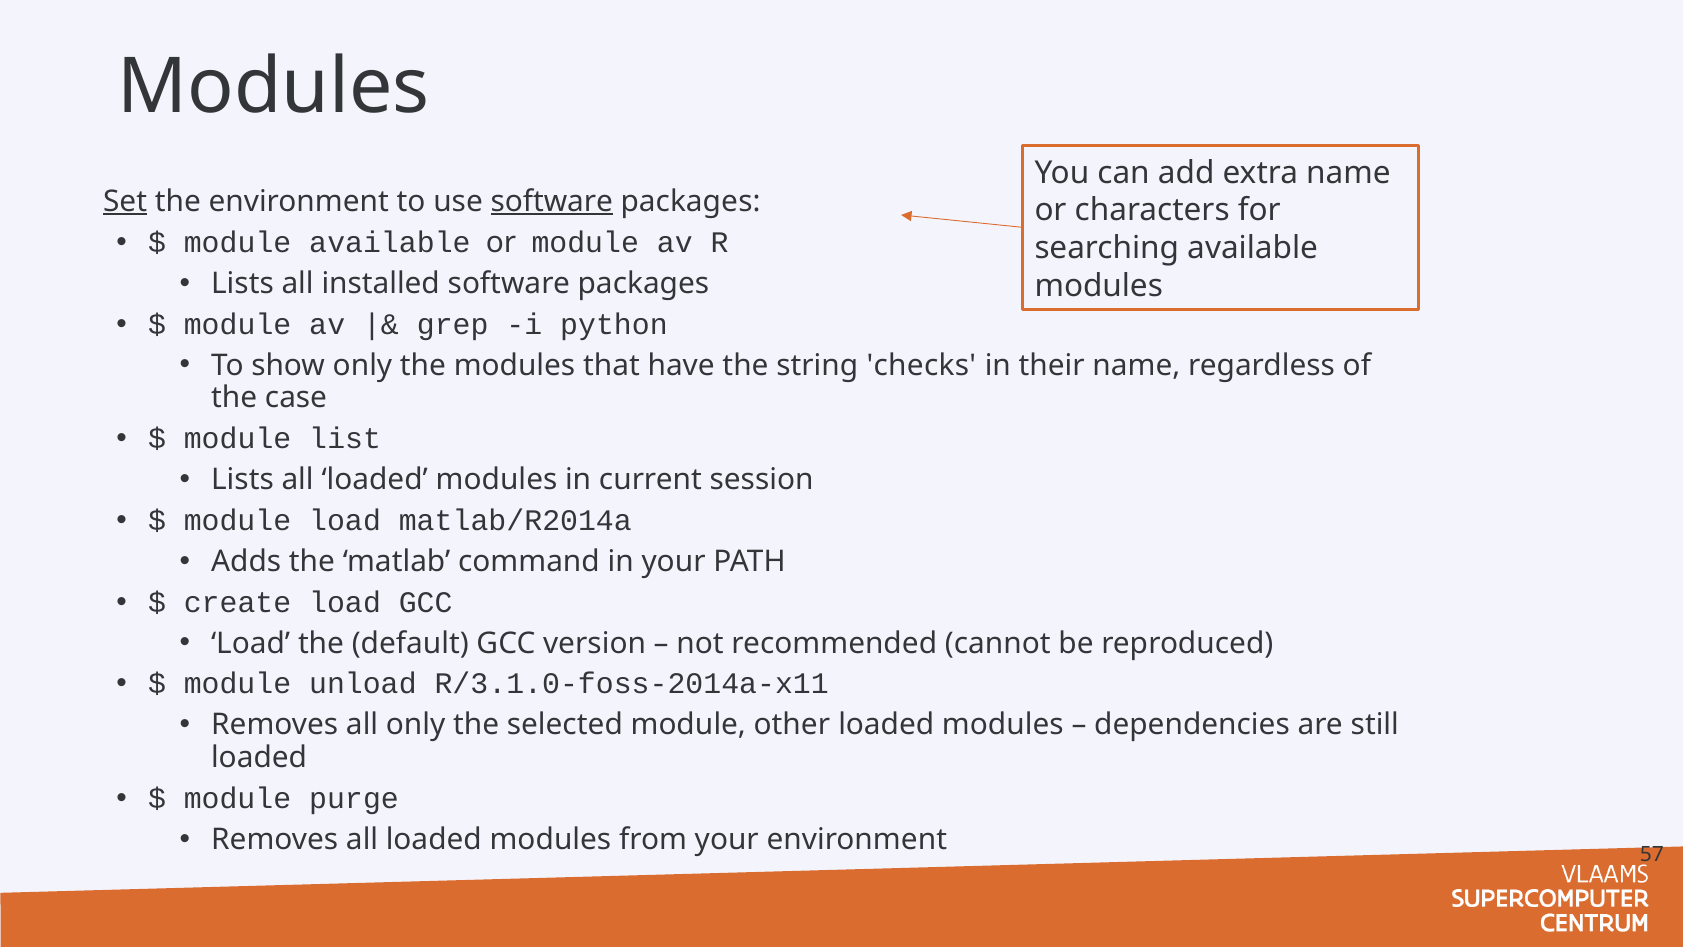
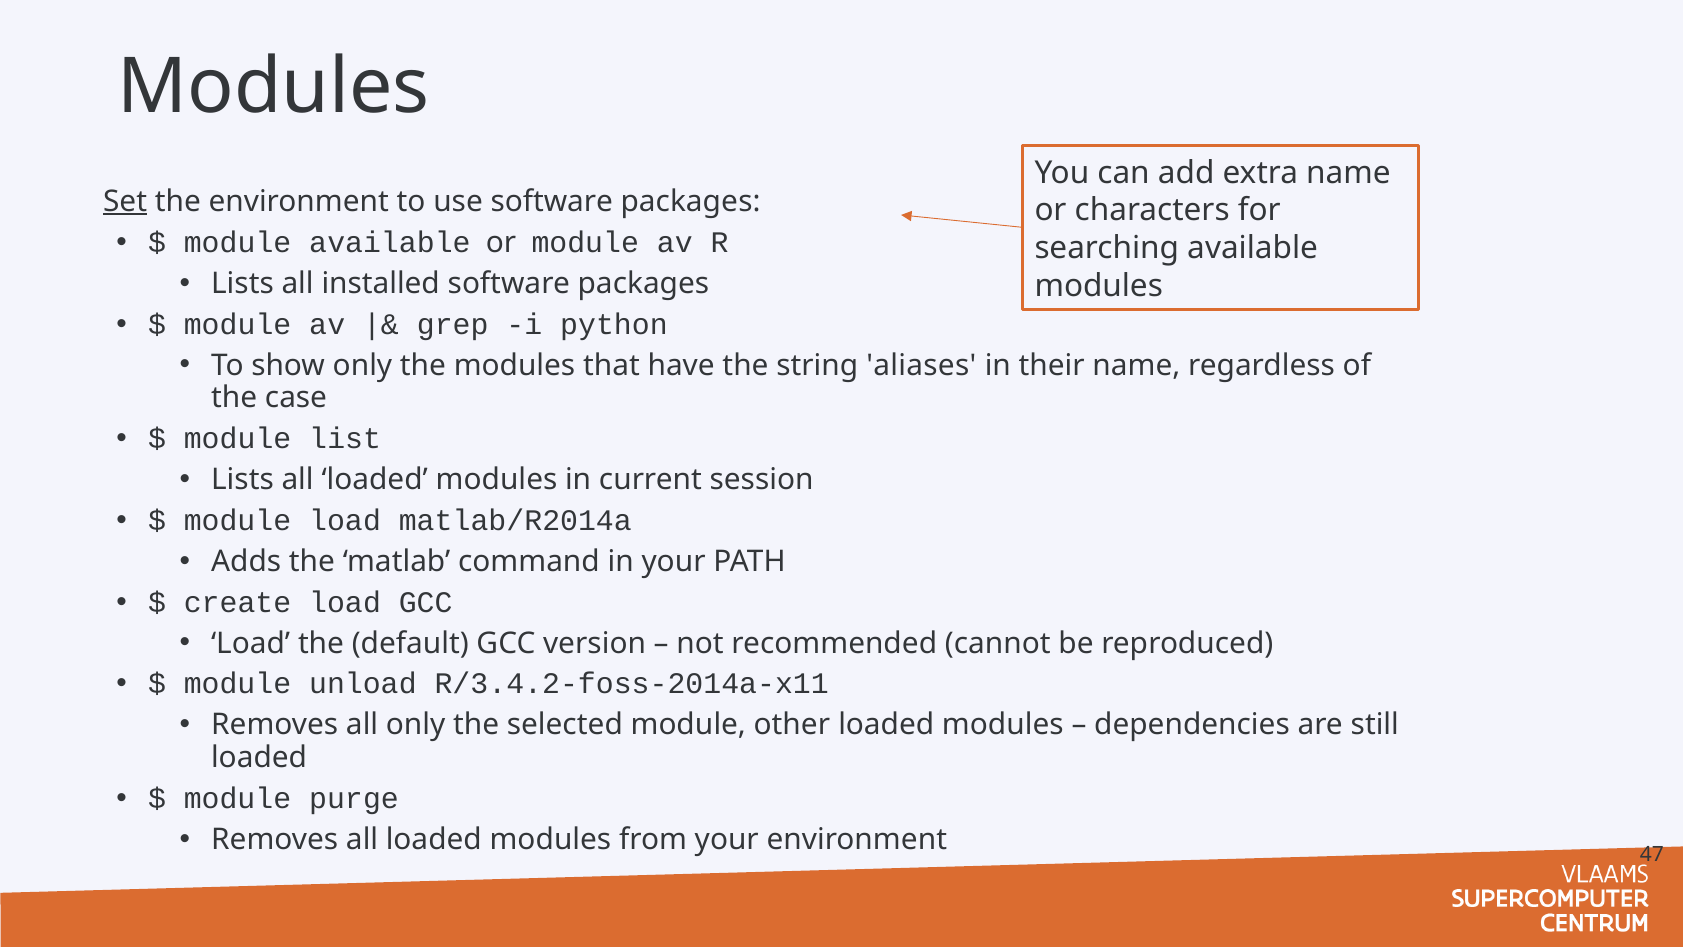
software at (552, 201) underline: present -> none
checks: checks -> aliases
R/3.1.0-foss-2014a-x11: R/3.1.0-foss-2014a-x11 -> R/3.4.2-foss-2014a-x11
57: 57 -> 47
